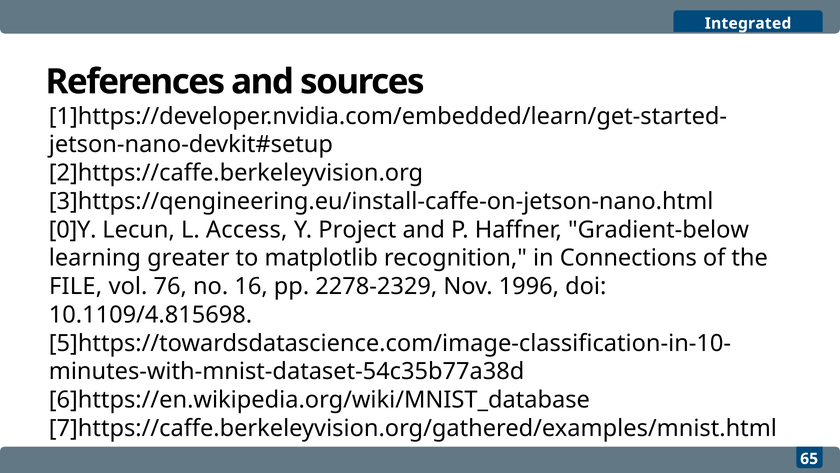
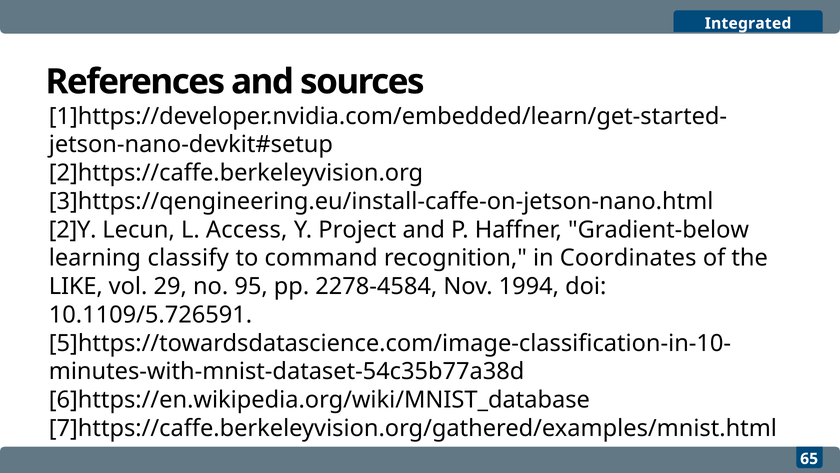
0]Y: 0]Y -> 2]Y
greater: greater -> classify
matplotlib: matplotlib -> command
Connections: Connections -> Coordinates
FILE: FILE -> LIKE
76: 76 -> 29
16: 16 -> 95
2278-2329: 2278-2329 -> 2278-4584
1996: 1996 -> 1994
10.1109/4.815698: 10.1109/4.815698 -> 10.1109/5.726591
